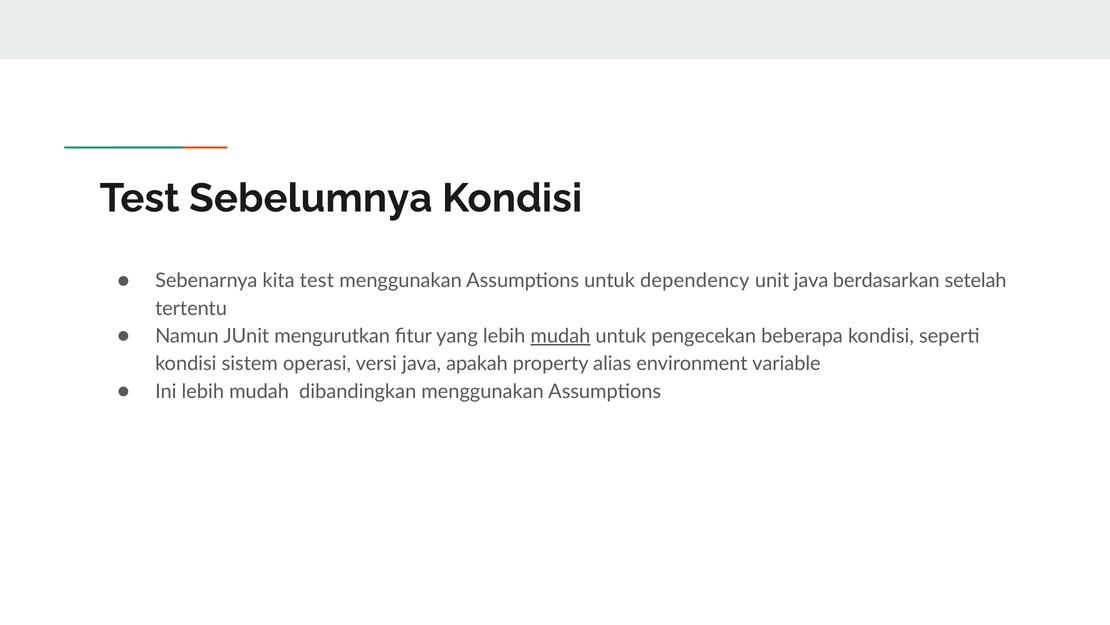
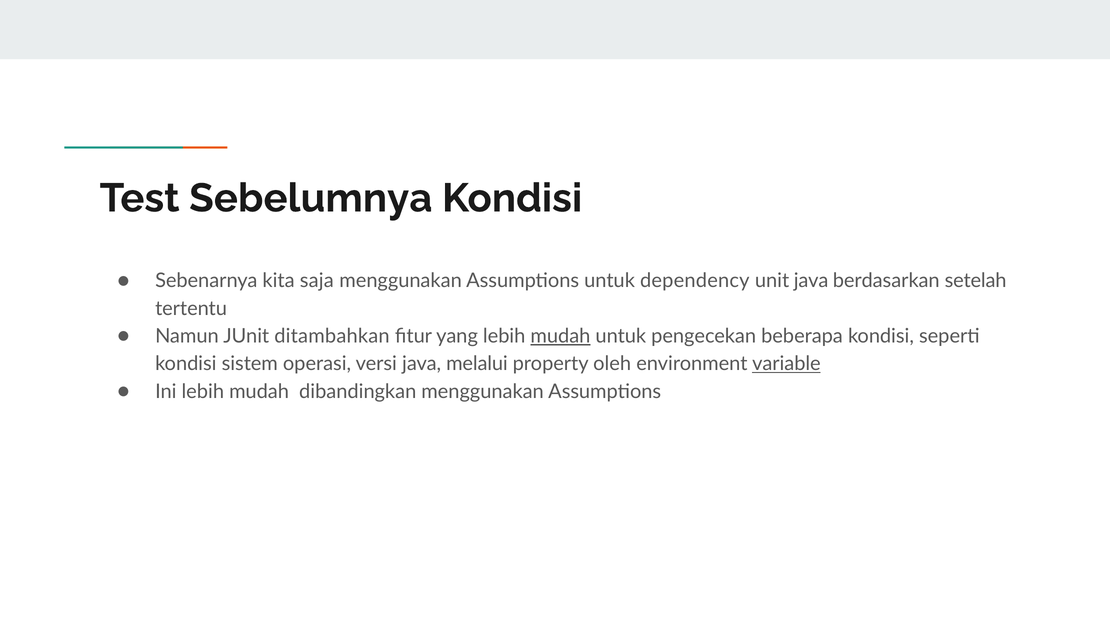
kita test: test -> saja
mengurutkan: mengurutkan -> ditambahkan
apakah: apakah -> melalui
alias: alias -> oleh
variable underline: none -> present
